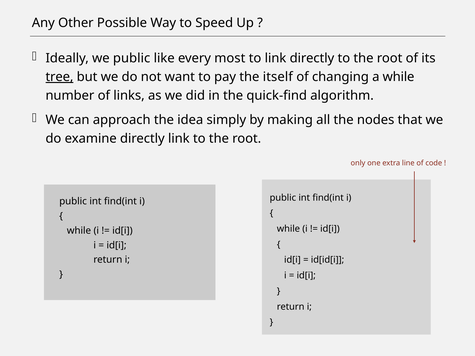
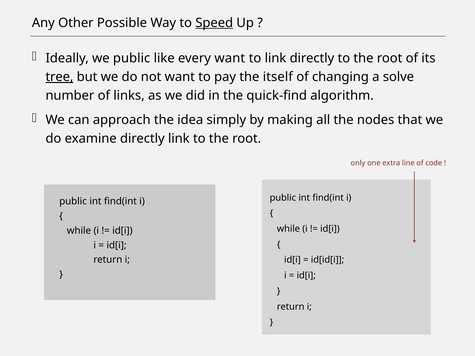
Speed underline: none -> present
every most: most -> want
a while: while -> solve
